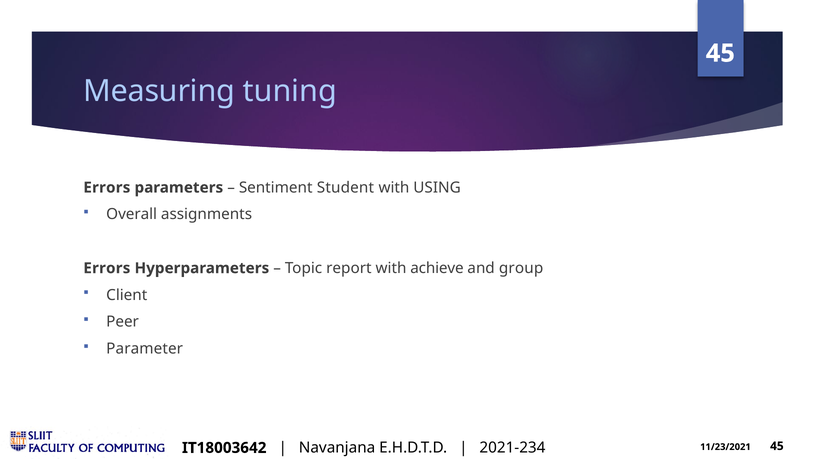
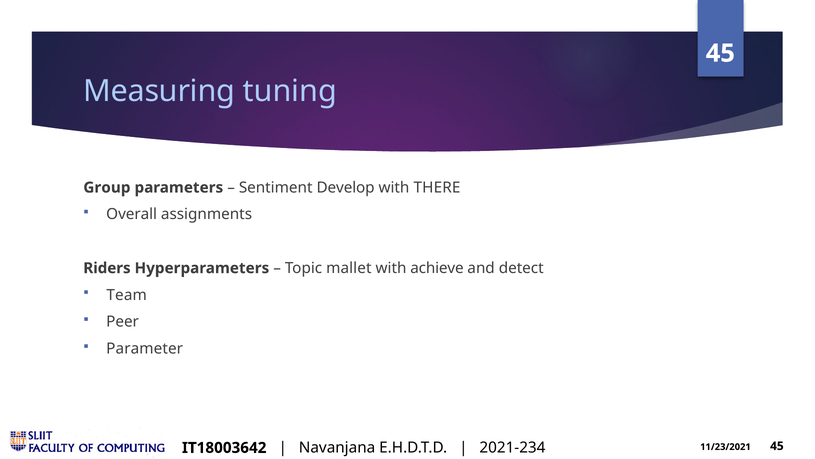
Errors at (107, 187): Errors -> Group
Student: Student -> Develop
USING: USING -> THERE
Errors at (107, 268): Errors -> Riders
report: report -> mallet
group: group -> detect
Client: Client -> Team
